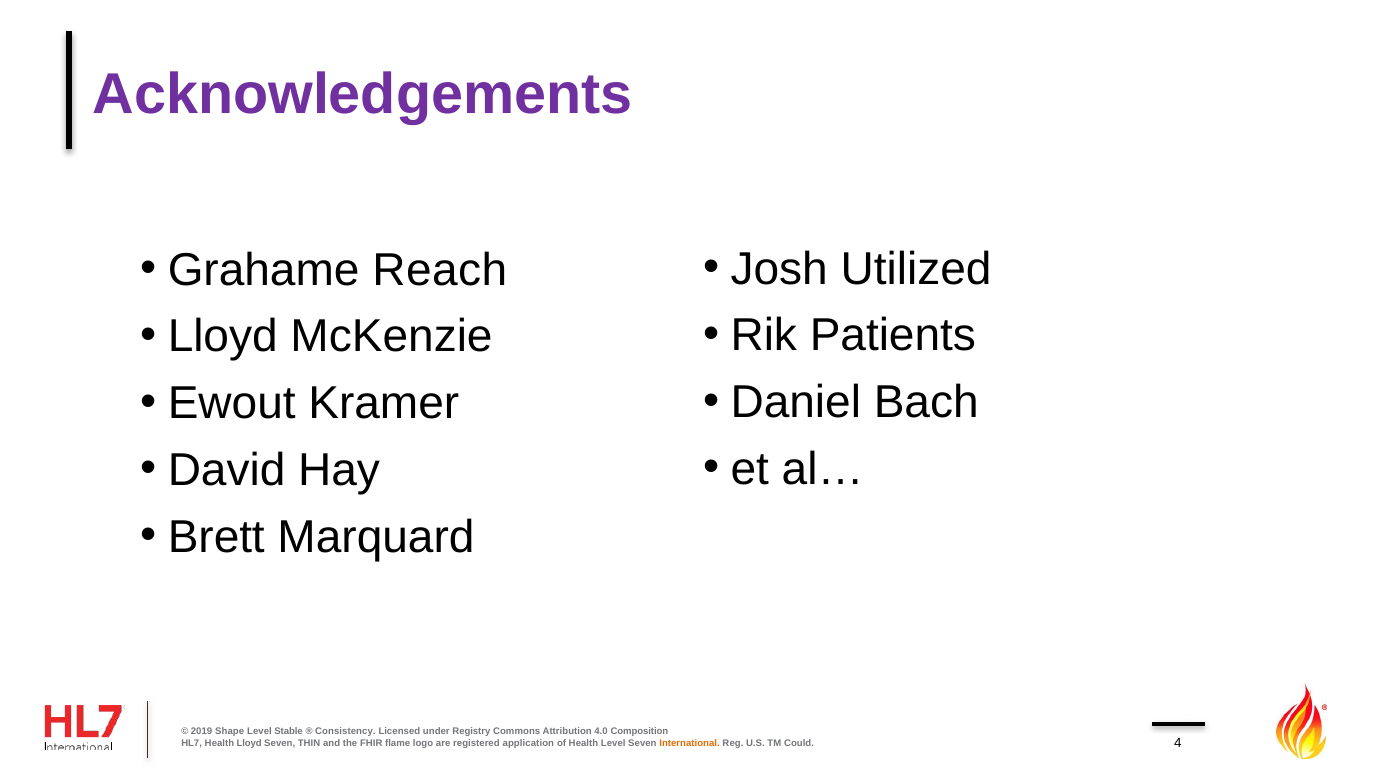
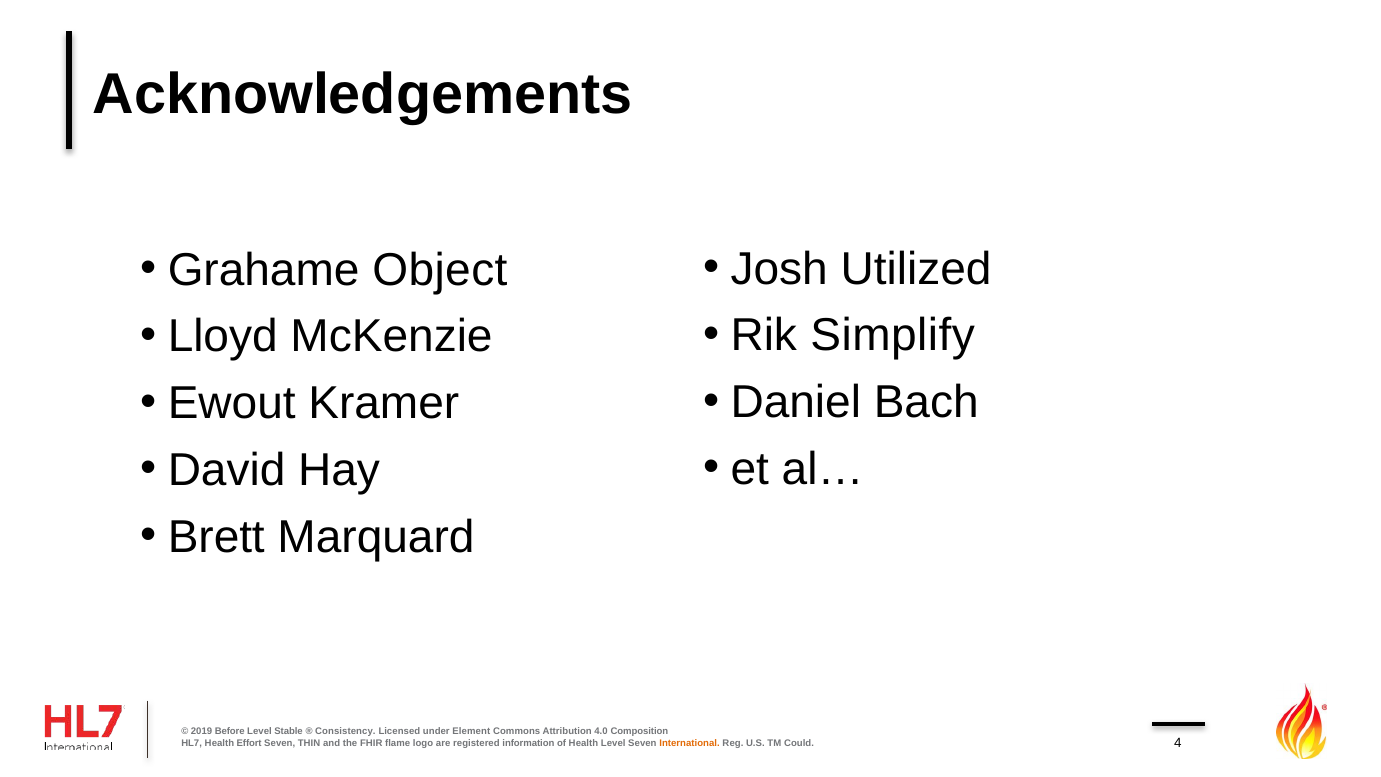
Acknowledgements colour: purple -> black
Reach: Reach -> Object
Patients: Patients -> Simplify
Shape: Shape -> Before
Registry: Registry -> Element
Health Lloyd: Lloyd -> Effort
application: application -> information
